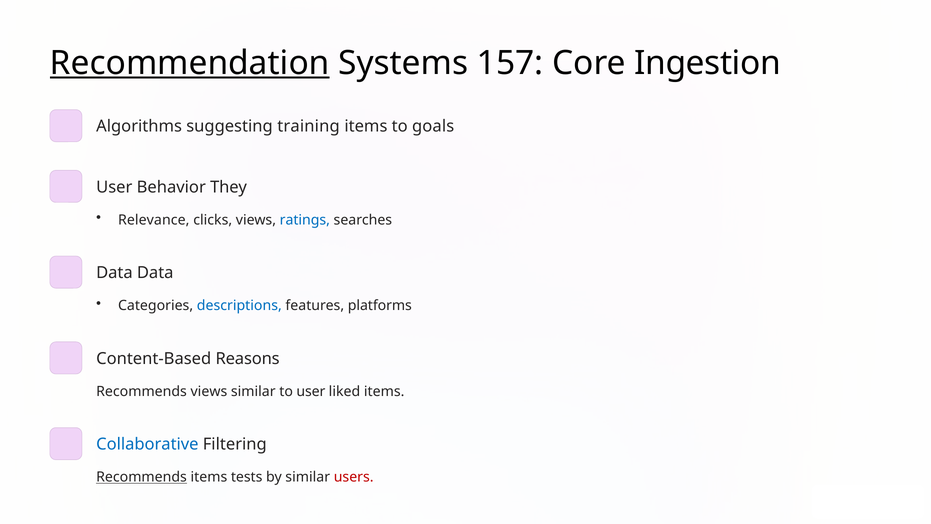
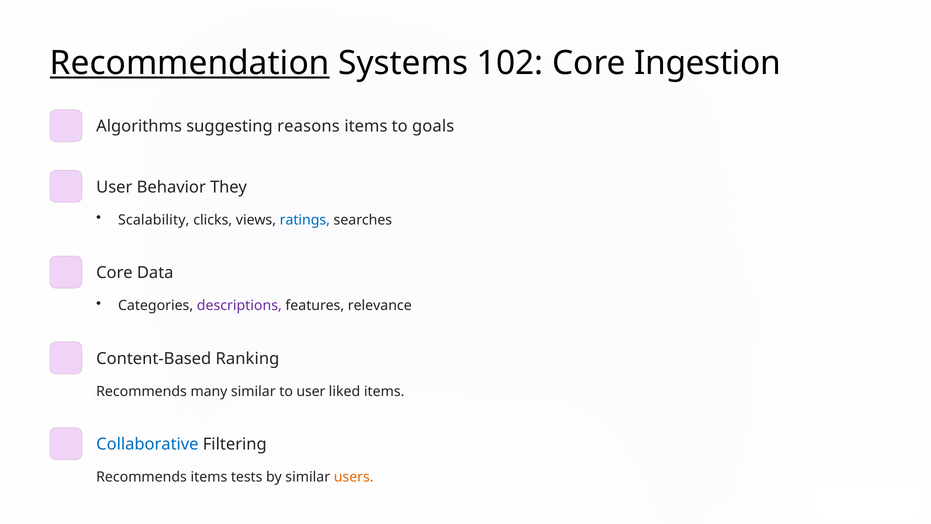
157: 157 -> 102
training: training -> reasons
Relevance: Relevance -> Scalability
Data at (114, 273): Data -> Core
descriptions colour: blue -> purple
platforms: platforms -> relevance
Reasons: Reasons -> Ranking
Recommends views: views -> many
Recommends at (142, 477) underline: present -> none
users colour: red -> orange
